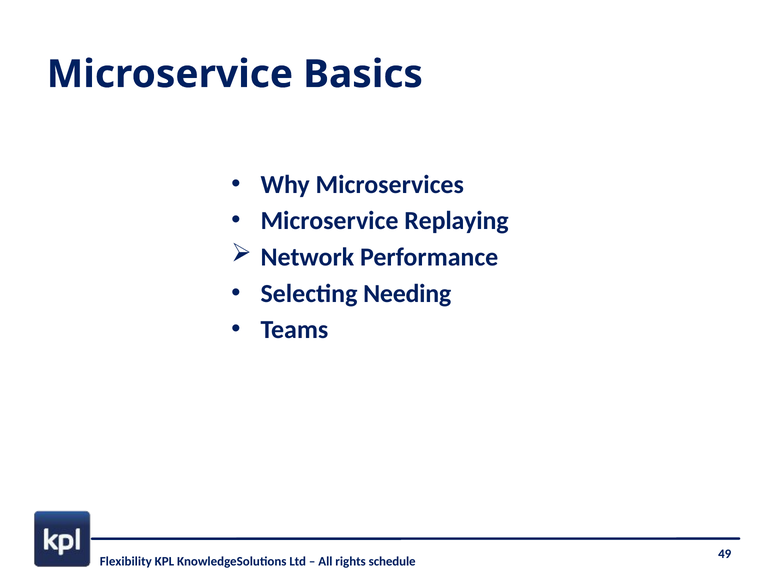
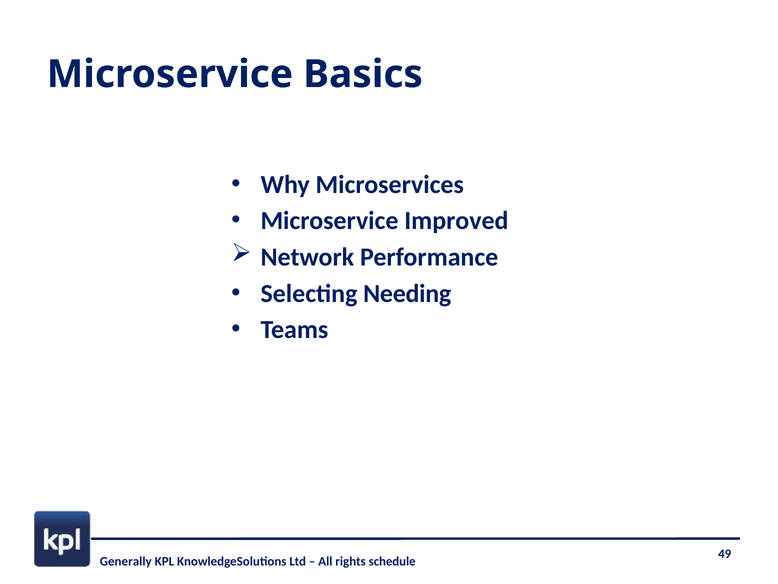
Replaying: Replaying -> Improved
Flexibility: Flexibility -> Generally
